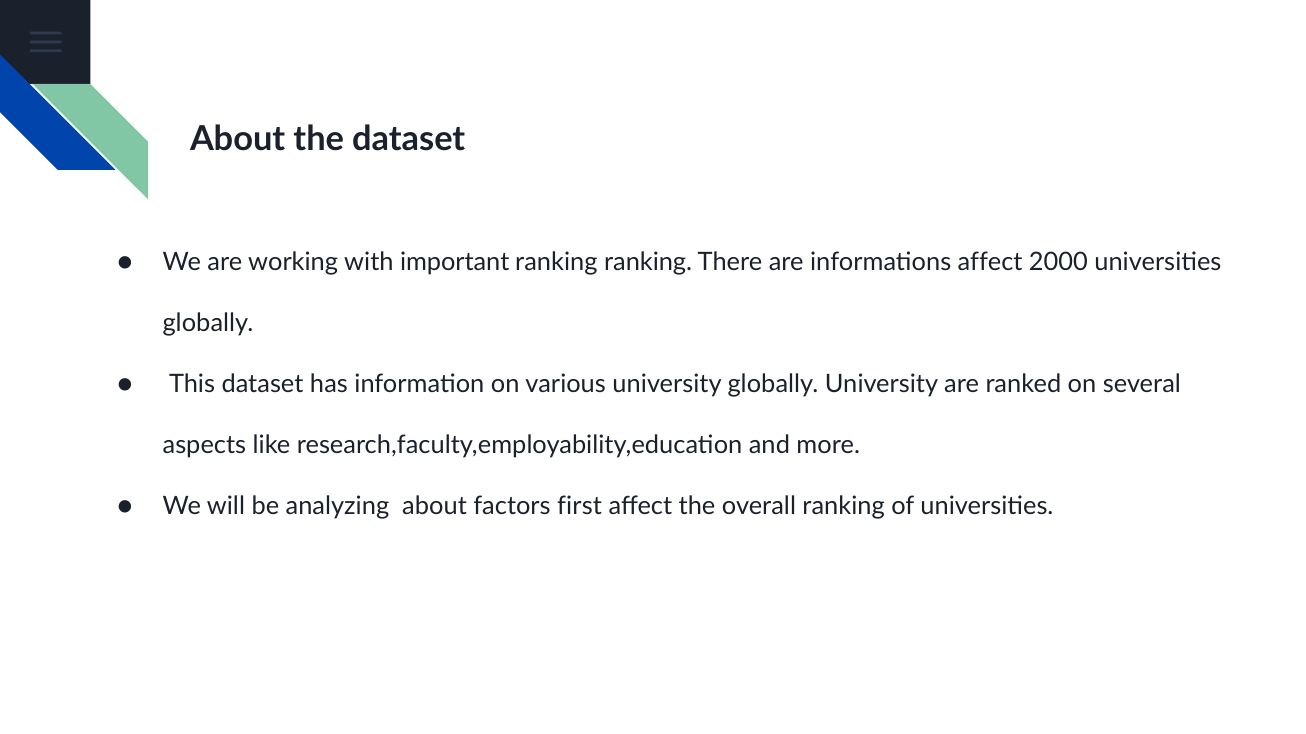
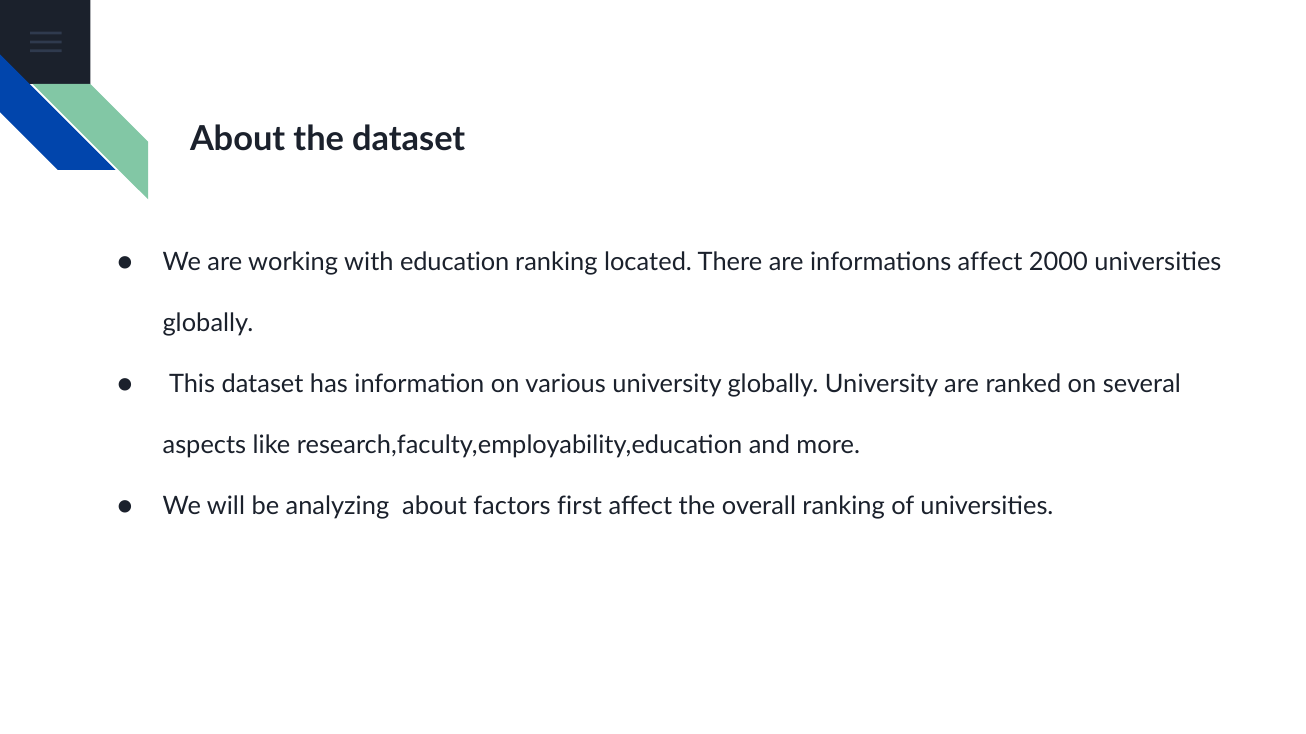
important: important -> education
ranking ranking: ranking -> located
